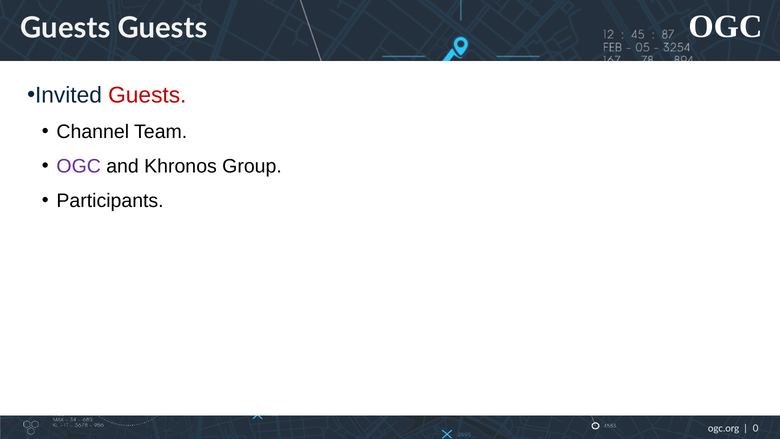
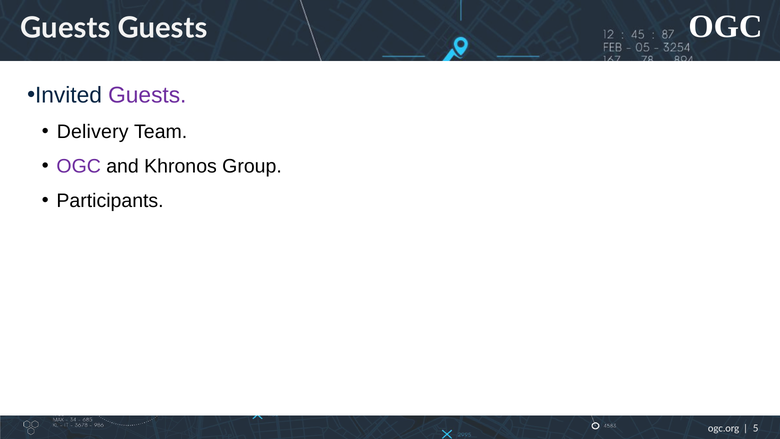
Guests at (147, 95) colour: red -> purple
Channel: Channel -> Delivery
0: 0 -> 5
